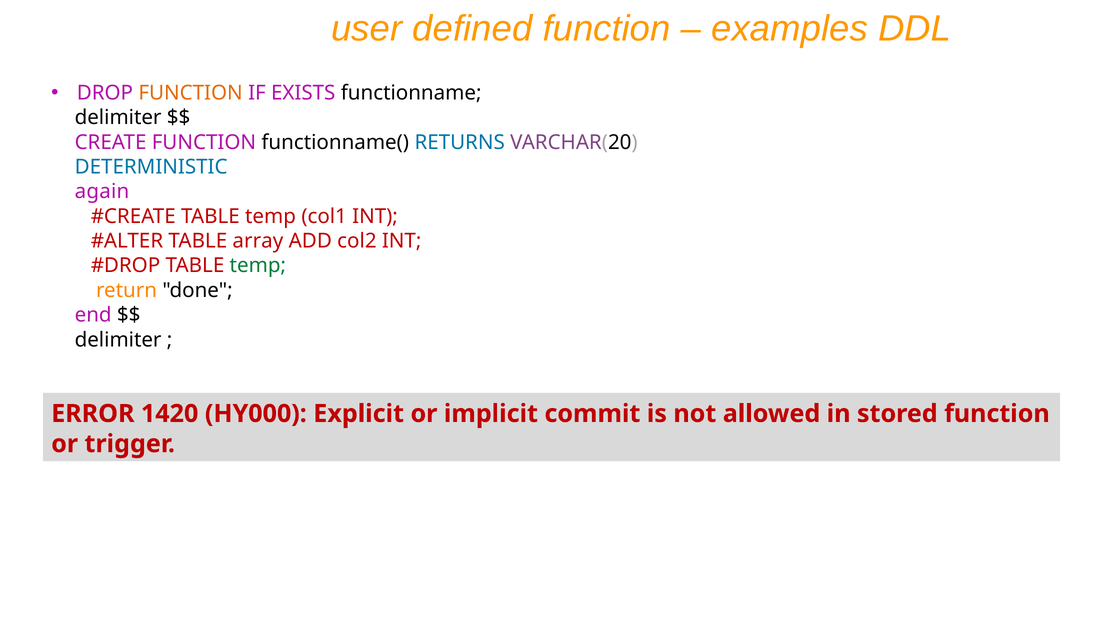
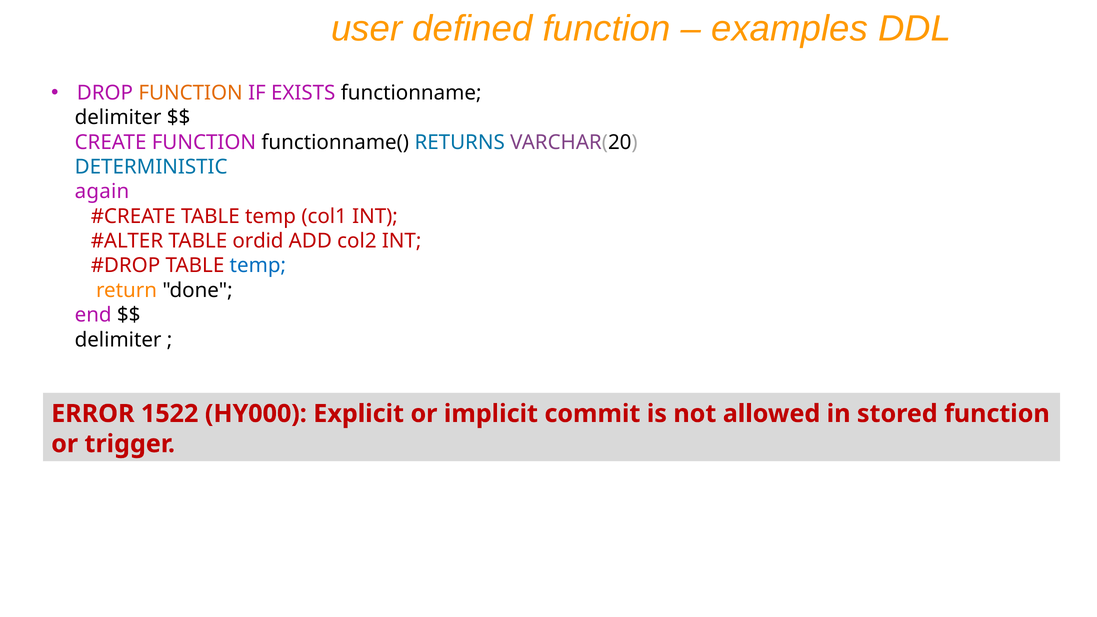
array: array -> ordid
temp at (258, 266) colour: green -> blue
1420: 1420 -> 1522
